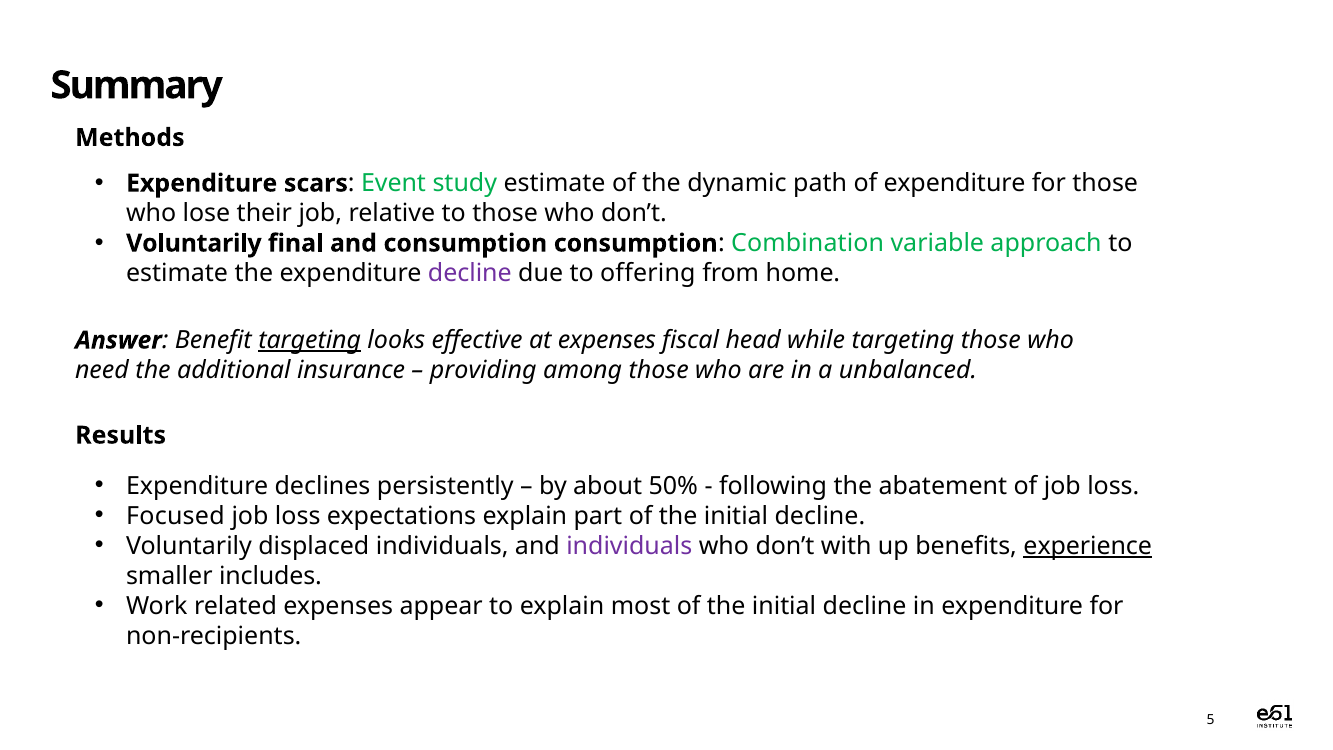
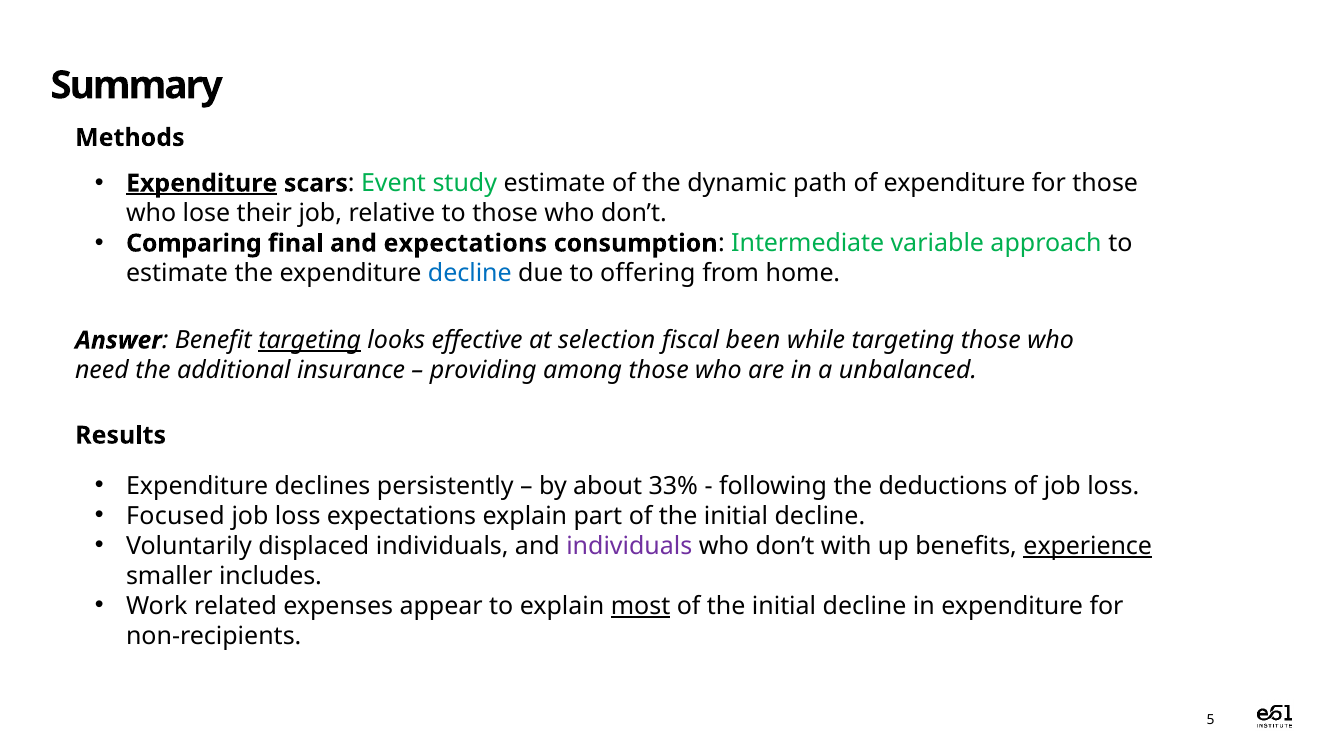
Expenditure at (202, 183) underline: none -> present
Voluntarily at (194, 243): Voluntarily -> Comparing
and consumption: consumption -> expectations
Combination: Combination -> Intermediate
decline at (470, 273) colour: purple -> blue
at expenses: expenses -> selection
head: head -> been
50%: 50% -> 33%
abatement: abatement -> deductions
most underline: none -> present
